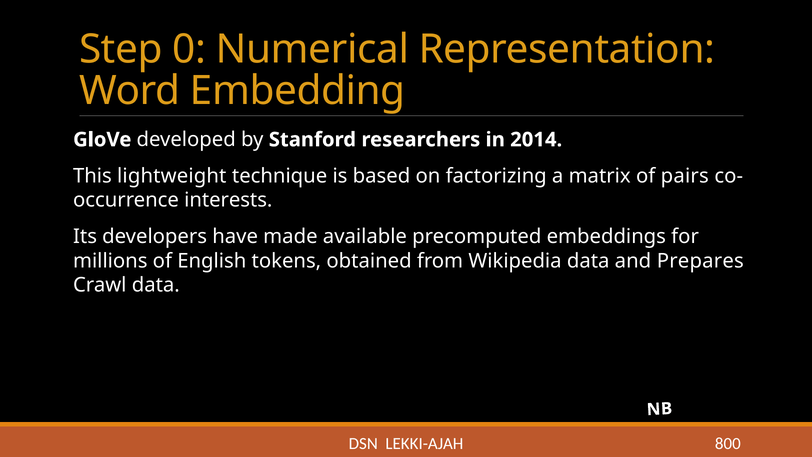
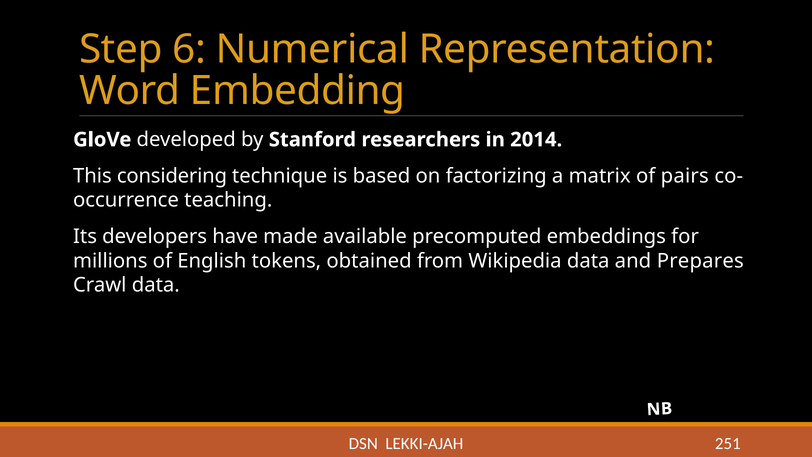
0: 0 -> 6
lightweight: lightweight -> considering
interests: interests -> teaching
800: 800 -> 251
